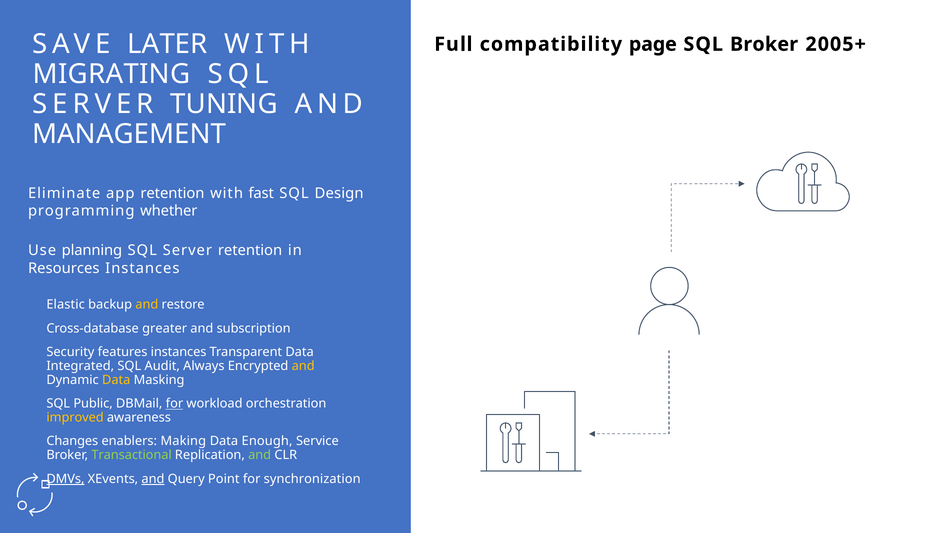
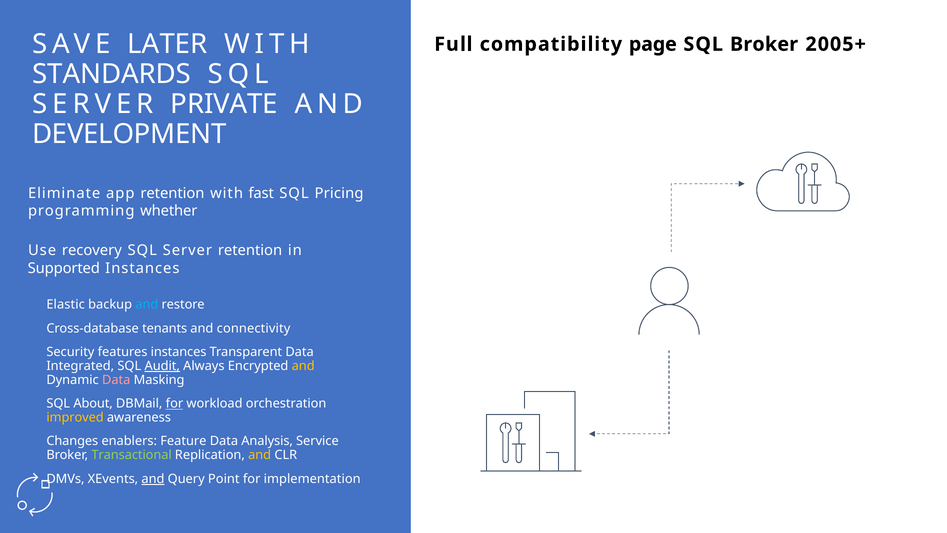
MIGRATING: MIGRATING -> STANDARDS
TUNING: TUNING -> PRIVATE
MANAGEMENT: MANAGEMENT -> DEVELOPMENT
Design: Design -> Pricing
planning: planning -> recovery
Resources: Resources -> Supported
and at (147, 305) colour: yellow -> light blue
greater: greater -> tenants
subscription: subscription -> connectivity
Audit underline: none -> present
Data at (116, 380) colour: yellow -> pink
Public: Public -> About
Making: Making -> Feature
Enough: Enough -> Analysis
and at (260, 455) colour: light green -> yellow
DMVs underline: present -> none
synchronization: synchronization -> implementation
